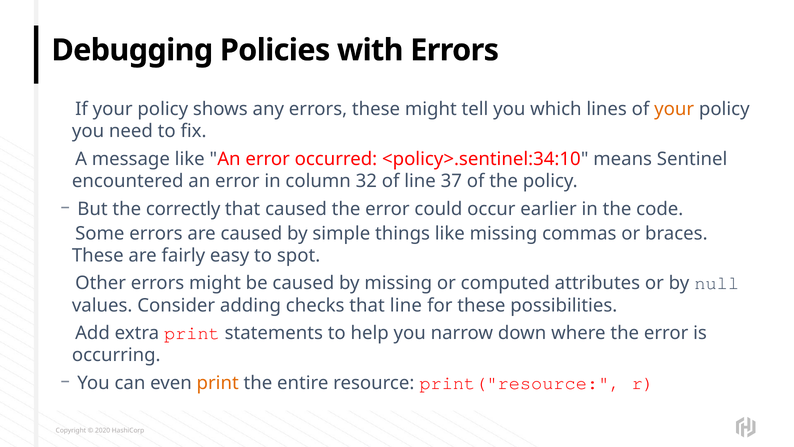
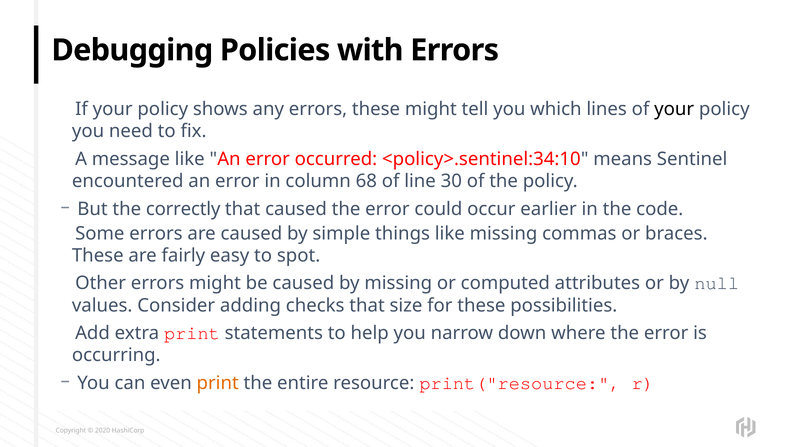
your at (674, 109) colour: orange -> black
32: 32 -> 68
37: 37 -> 30
that line: line -> size
